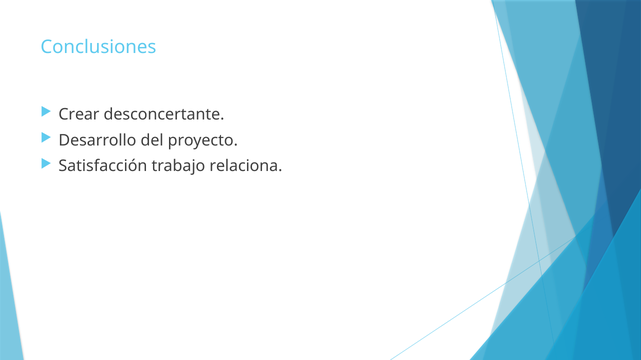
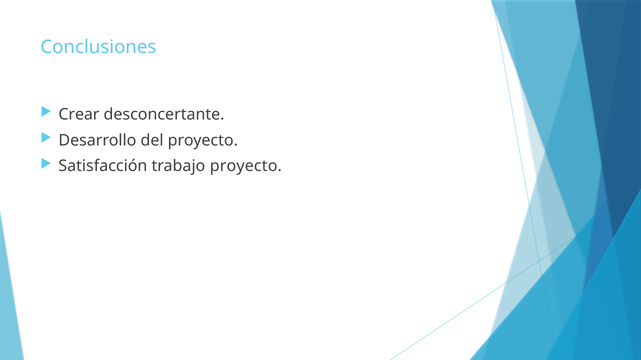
trabajo relaciona: relaciona -> proyecto
